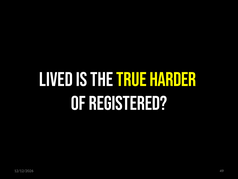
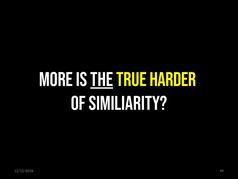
LIVED: LIVED -> MORE
THE underline: none -> present
REGISTERED: REGISTERED -> SIMILIARITY
